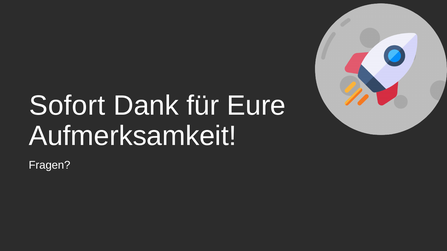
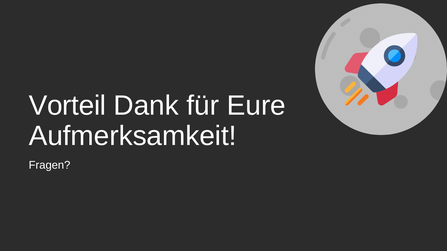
Sofort: Sofort -> Vorteil
